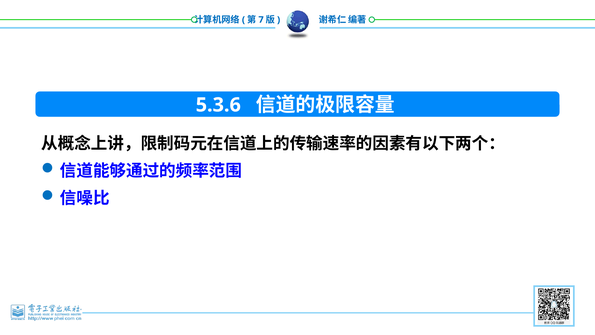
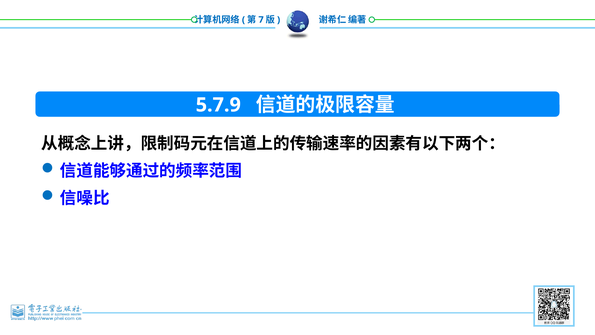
5.3.6: 5.3.6 -> 5.7.9
